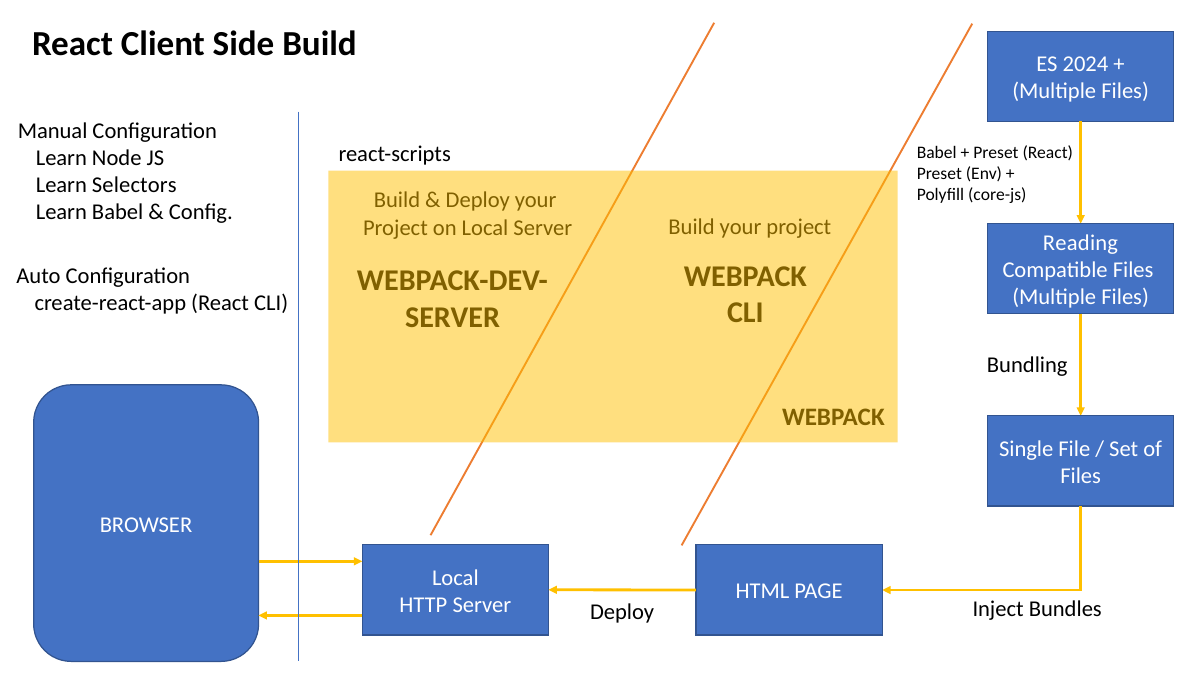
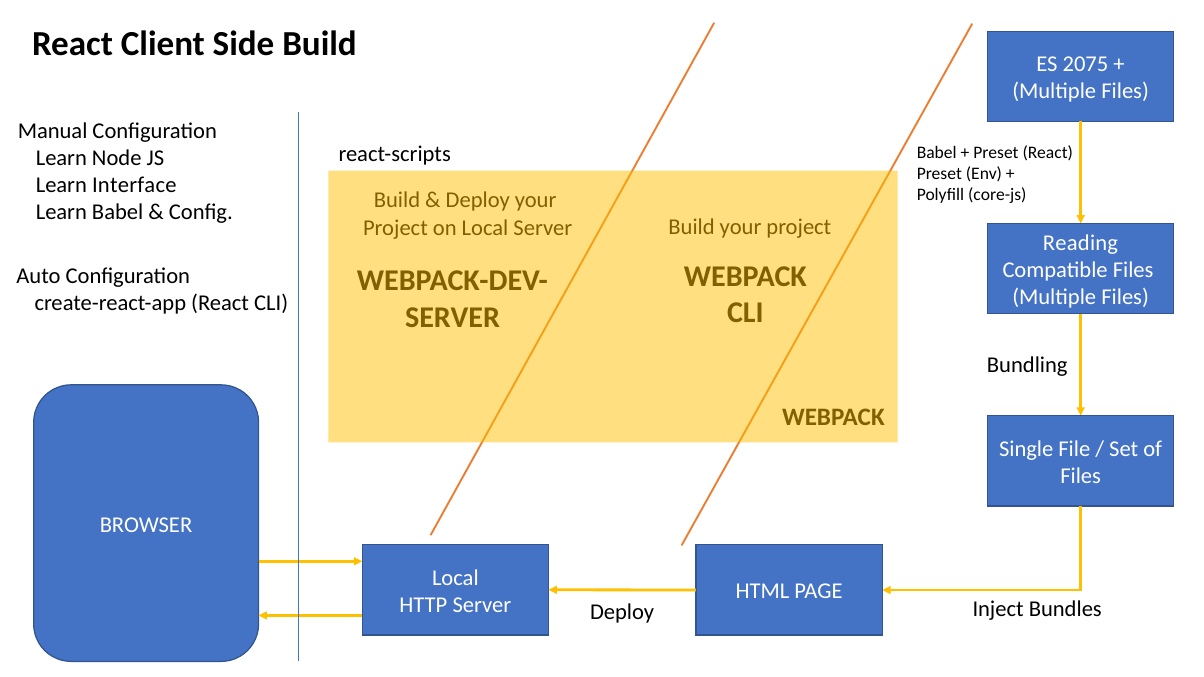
2024: 2024 -> 2075
Selectors: Selectors -> Interface
